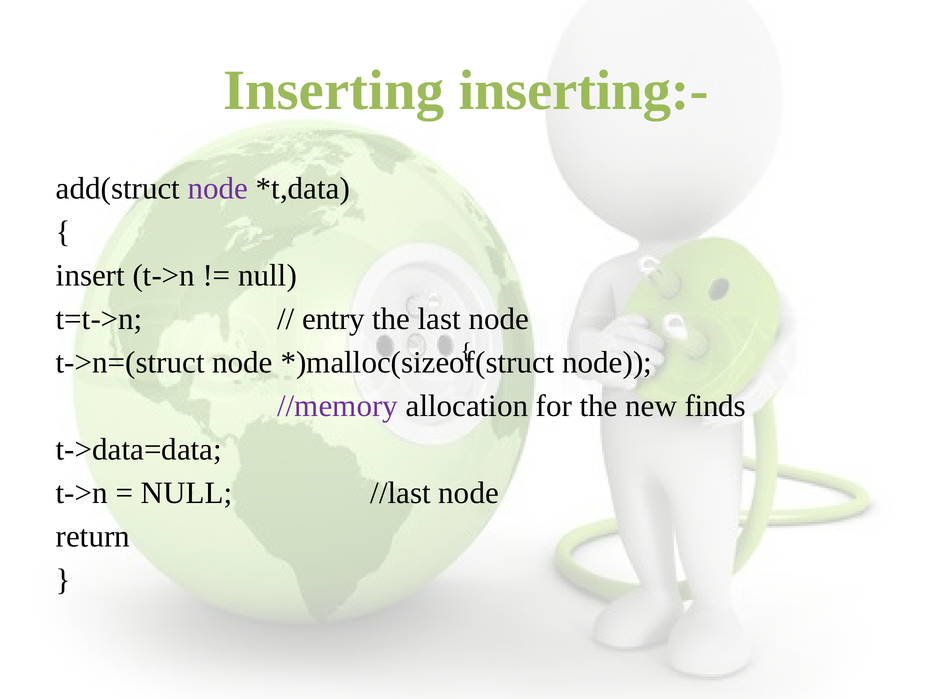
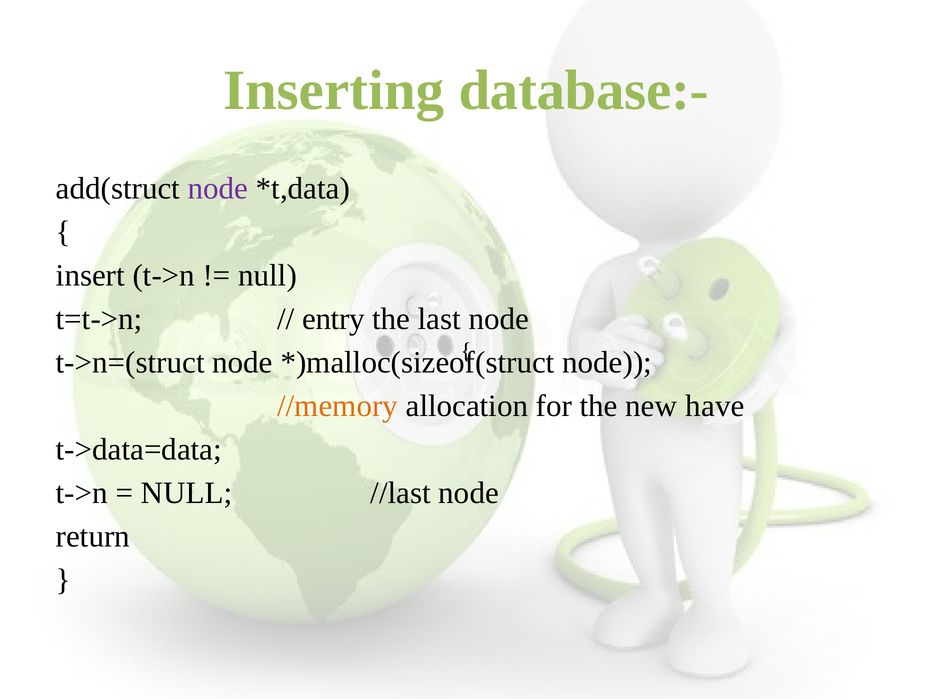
inserting:-: inserting:- -> database:-
//memory colour: purple -> orange
finds: finds -> have
